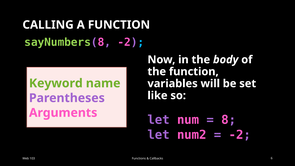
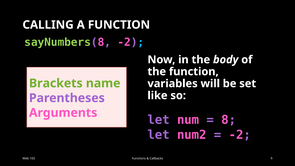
Keyword: Keyword -> Brackets
